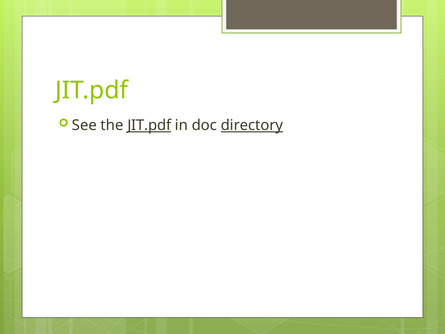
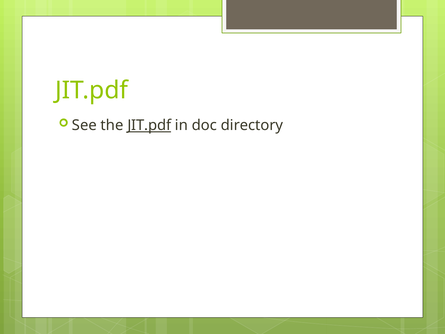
directory underline: present -> none
